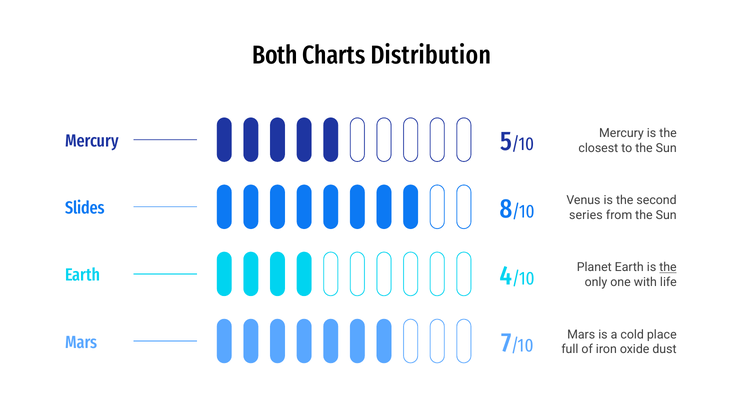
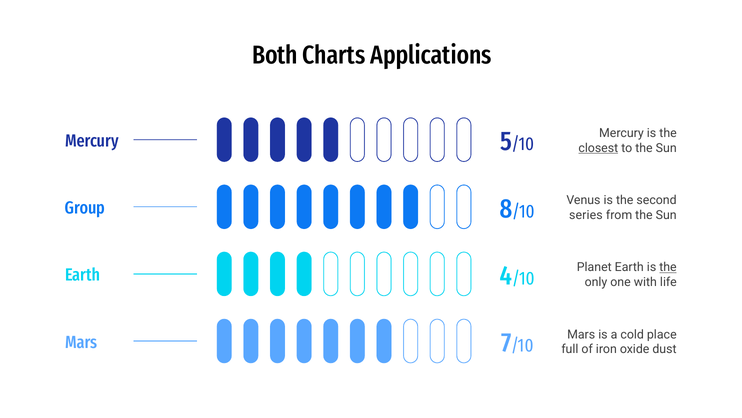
Distribution: Distribution -> Applications
closest underline: none -> present
Slides: Slides -> Group
